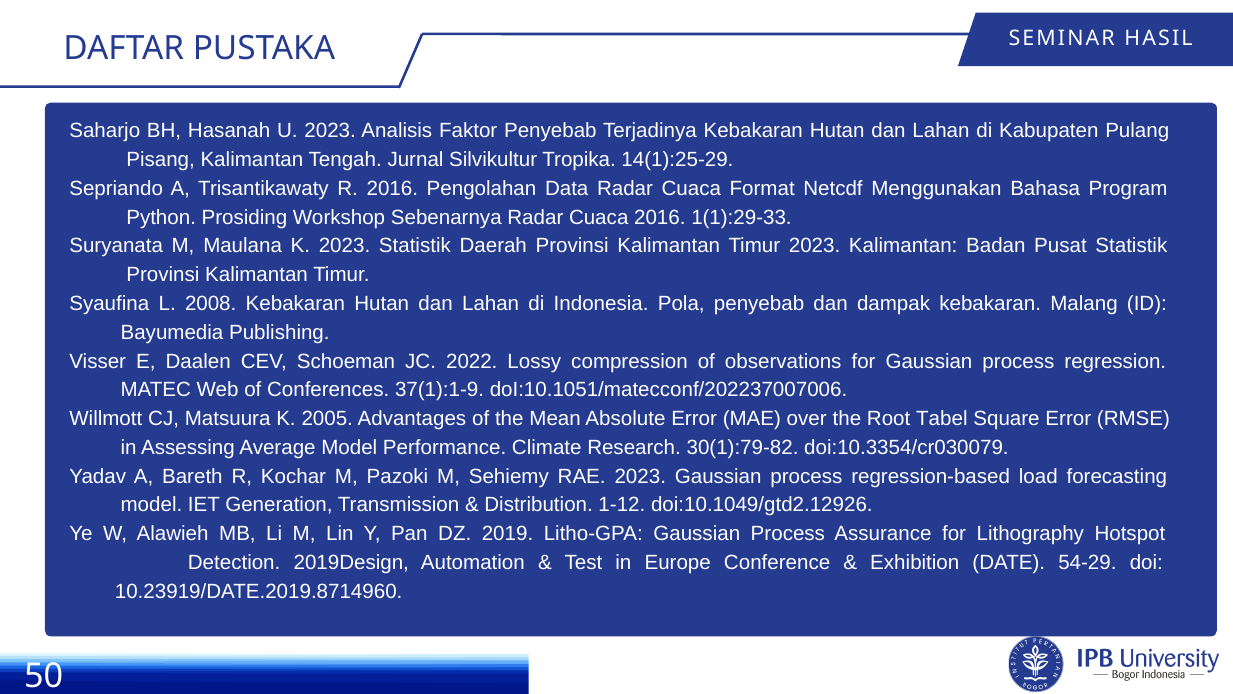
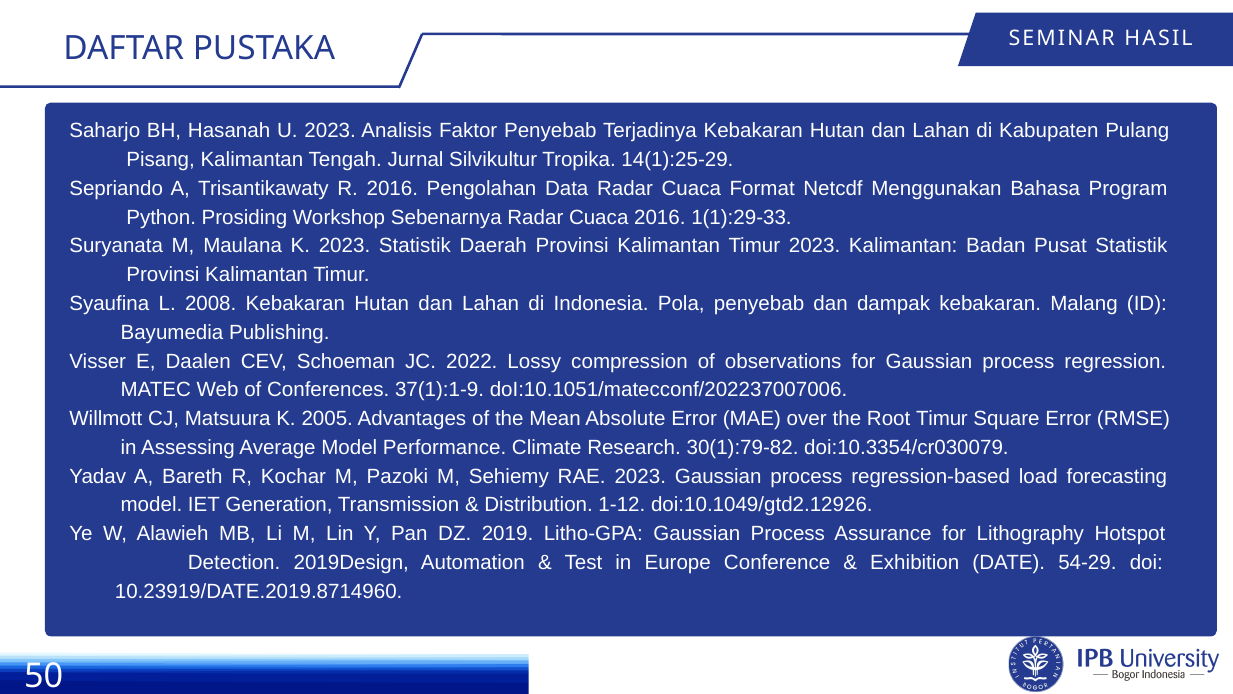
Root Tabel: Tabel -> Timur
